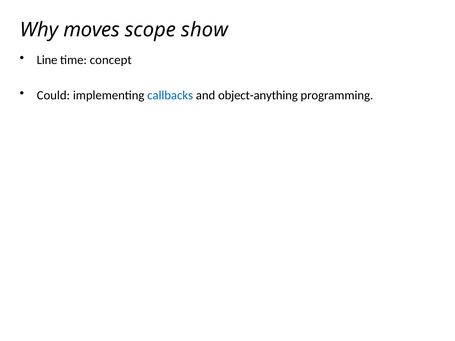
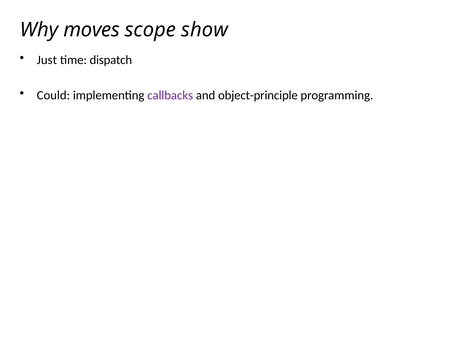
Line: Line -> Just
concept: concept -> dispatch
callbacks colour: blue -> purple
object-anything: object-anything -> object-principle
